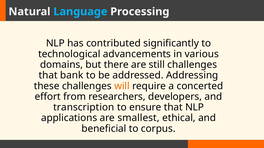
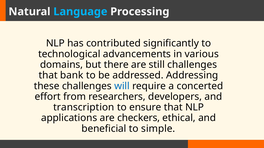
will colour: orange -> blue
smallest: smallest -> checkers
corpus: corpus -> simple
